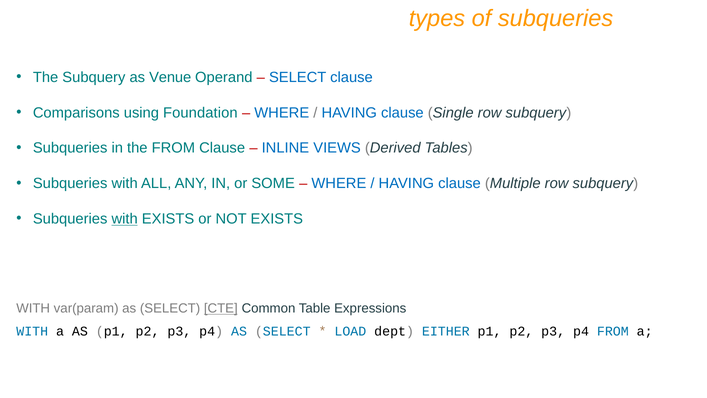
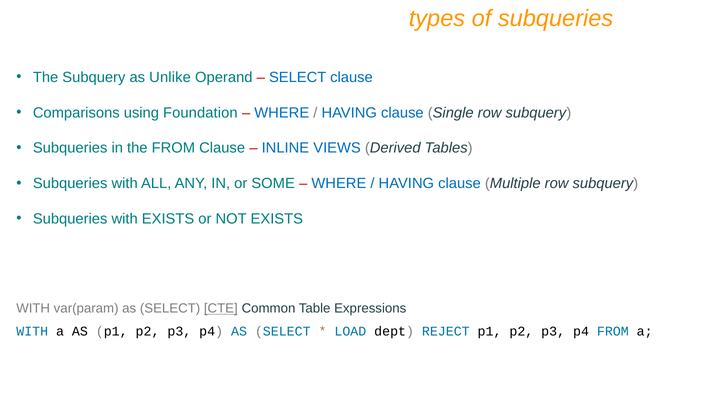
Venue: Venue -> Unlike
with at (125, 219) underline: present -> none
EITHER: EITHER -> REJECT
